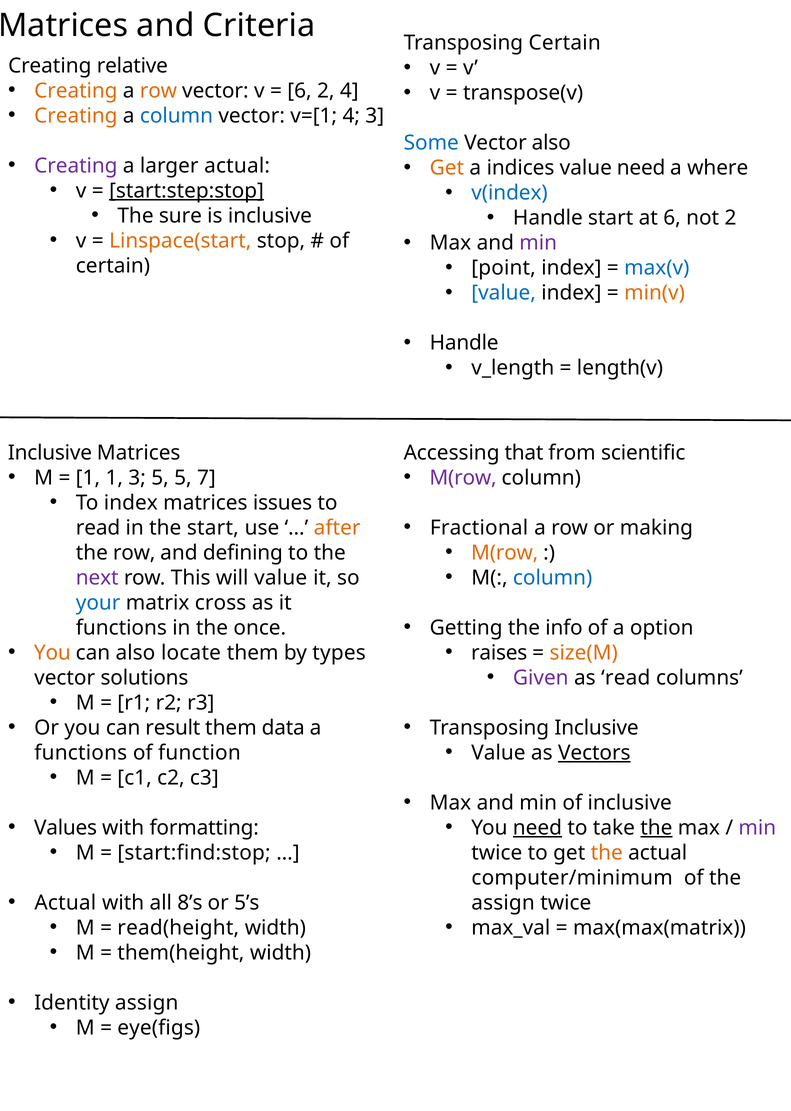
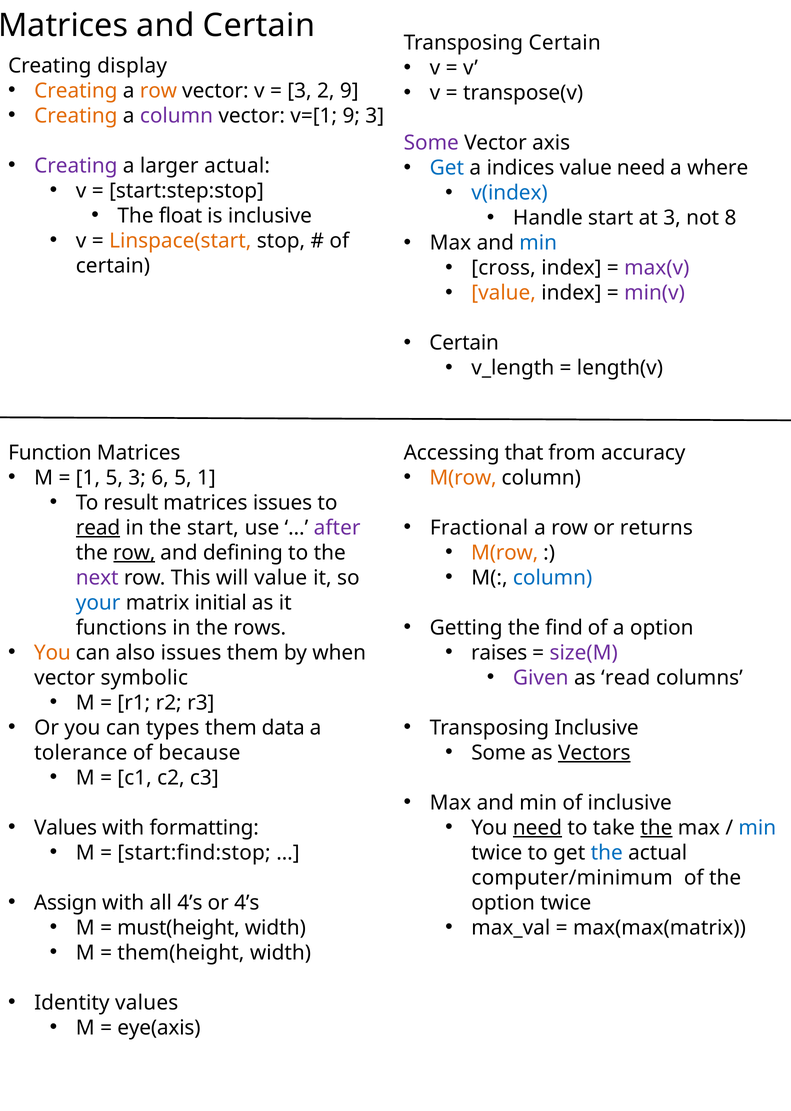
and Criteria: Criteria -> Certain
relative: relative -> display
6 at (299, 91): 6 -> 3
2 4: 4 -> 9
column at (176, 116) colour: blue -> purple
v=[1 4: 4 -> 9
Some at (431, 143) colour: blue -> purple
Vector also: also -> axis
Get at (447, 168) colour: orange -> blue
start:step:stop underline: present -> none
sure: sure -> float
at 6: 6 -> 3
not 2: 2 -> 8
min at (538, 243) colour: purple -> blue
point: point -> cross
max(v colour: blue -> purple
value at (504, 293) colour: blue -> orange
min(v colour: orange -> purple
Handle at (464, 343): Handle -> Certain
Inclusive at (50, 452): Inclusive -> Function
scientific: scientific -> accuracy
1 1: 1 -> 5
3 5: 5 -> 6
5 7: 7 -> 1
M(row at (463, 477) colour: purple -> orange
To index: index -> result
making: making -> returns
read at (98, 527) underline: none -> present
after colour: orange -> purple
row at (134, 552) underline: none -> present
cross: cross -> initial
info: info -> find
once: once -> rows
also locate: locate -> issues
types: types -> when
size(M colour: orange -> purple
solutions: solutions -> symbolic
result: result -> types
Value at (498, 752): Value -> Some
functions at (81, 752): functions -> tolerance
function: function -> because
min at (757, 827) colour: purple -> blue
the at (607, 852) colour: orange -> blue
Actual at (65, 902): Actual -> Assign
all 8’s: 8’s -> 4’s
or 5’s: 5’s -> 4’s
assign at (503, 902): assign -> option
read(height: read(height -> must(height
Identity assign: assign -> values
eye(figs: eye(figs -> eye(axis
